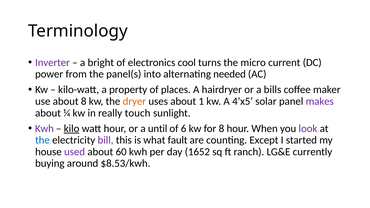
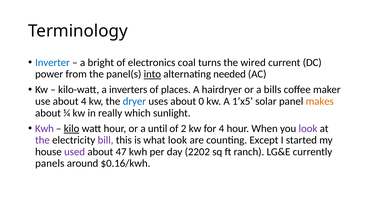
Inverter colour: purple -> blue
cool: cool -> coal
micro: micro -> wired
into underline: none -> present
property: property -> inverters
about 8: 8 -> 4
dryer colour: orange -> blue
1: 1 -> 0
4’x5: 4’x5 -> 1’x5
makes colour: purple -> orange
touch: touch -> which
6: 6 -> 2
for 8: 8 -> 4
the at (42, 140) colour: blue -> purple
what fault: fault -> look
60: 60 -> 47
1652: 1652 -> 2202
buying: buying -> panels
$8.53/kwh: $8.53/kwh -> $0.16/kwh
